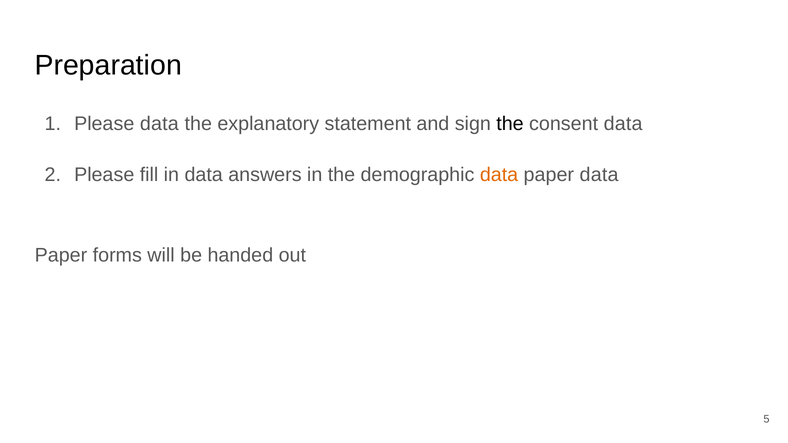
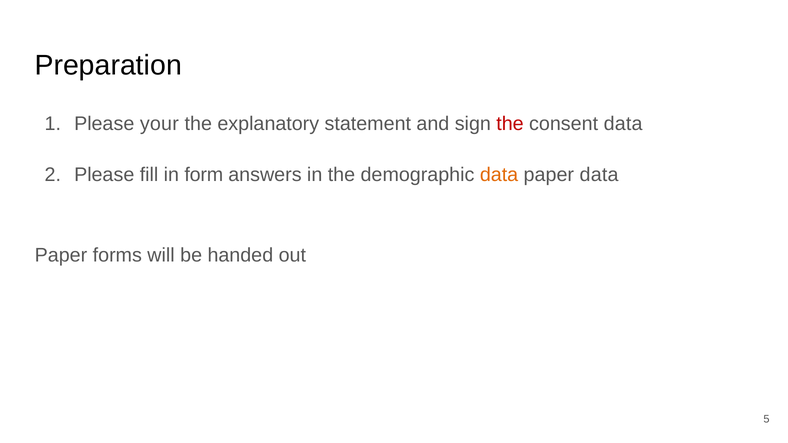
Please data: data -> your
the at (510, 124) colour: black -> red
in data: data -> form
